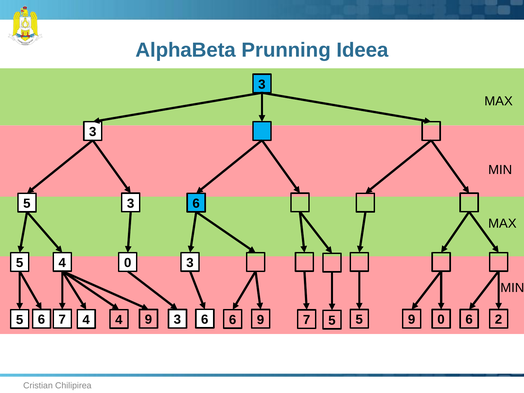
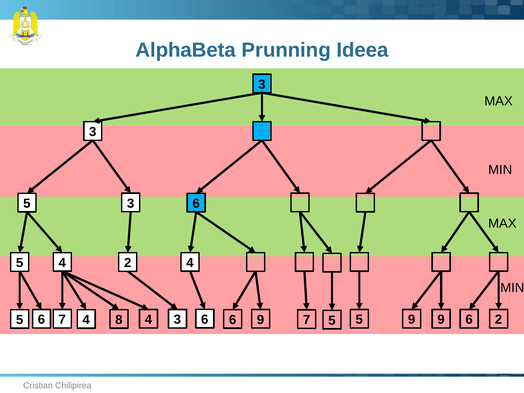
3 at (190, 263): 3 -> 4
0 at (128, 263): 0 -> 2
7 3 5 0: 0 -> 9
5 4: 4 -> 8
9 at (148, 320): 9 -> 4
